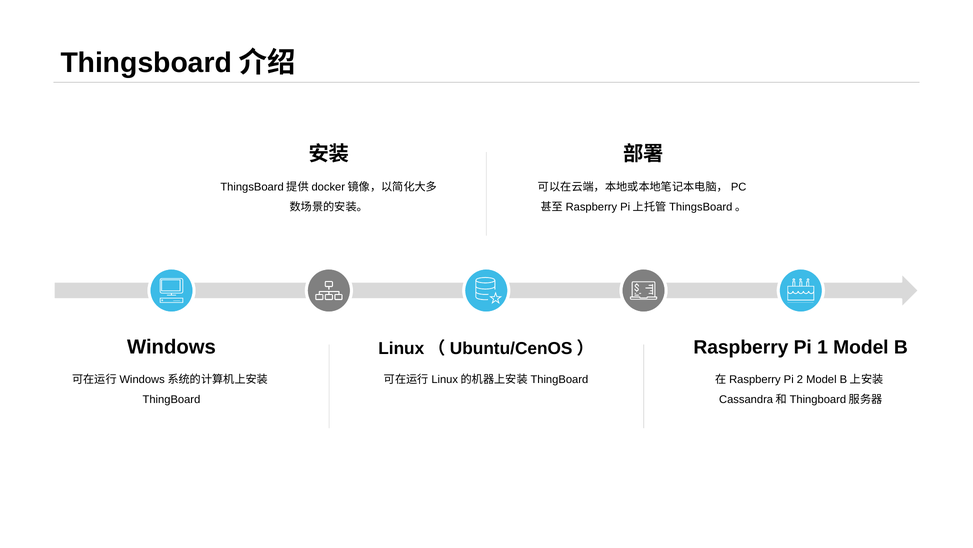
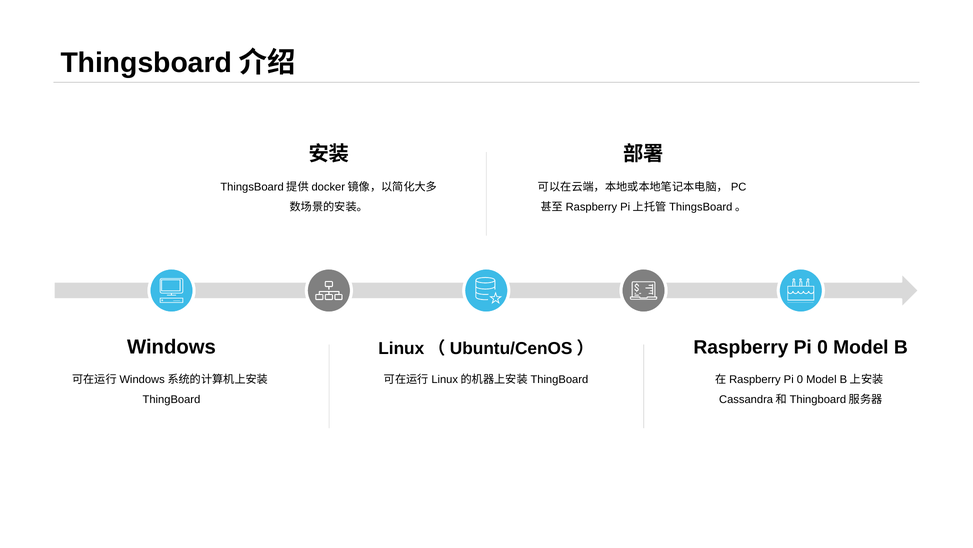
Raspberry Pi 1: 1 -> 0
2 at (800, 379): 2 -> 0
